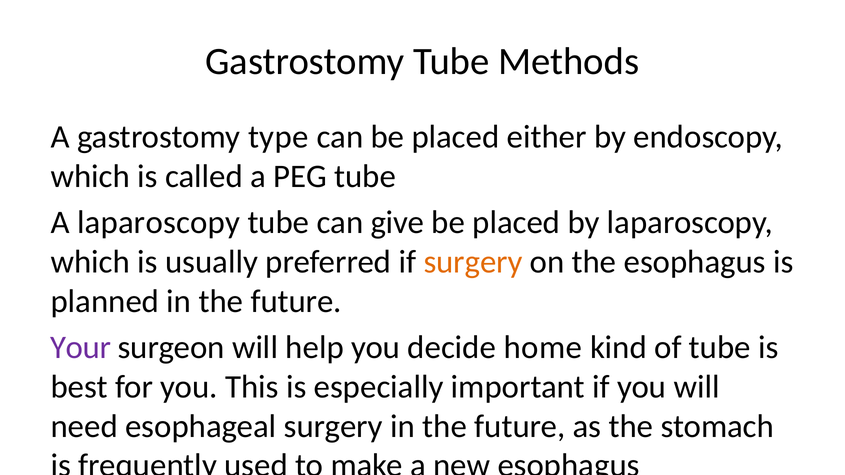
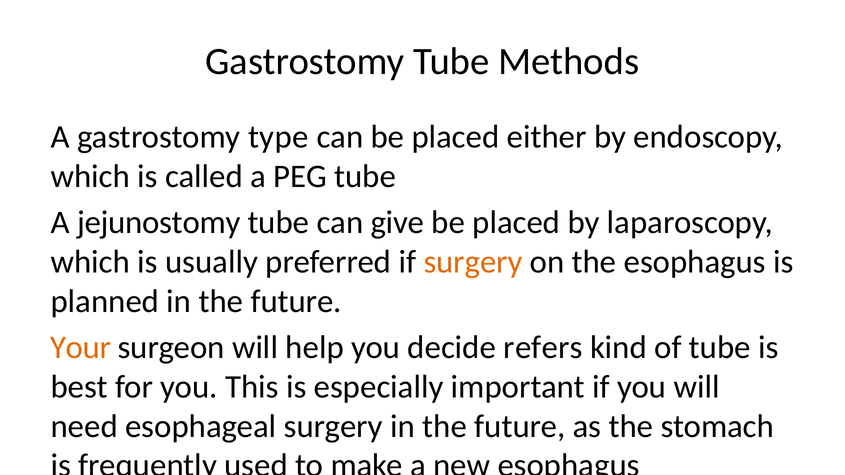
A laparoscopy: laparoscopy -> jejunostomy
Your colour: purple -> orange
home: home -> refers
